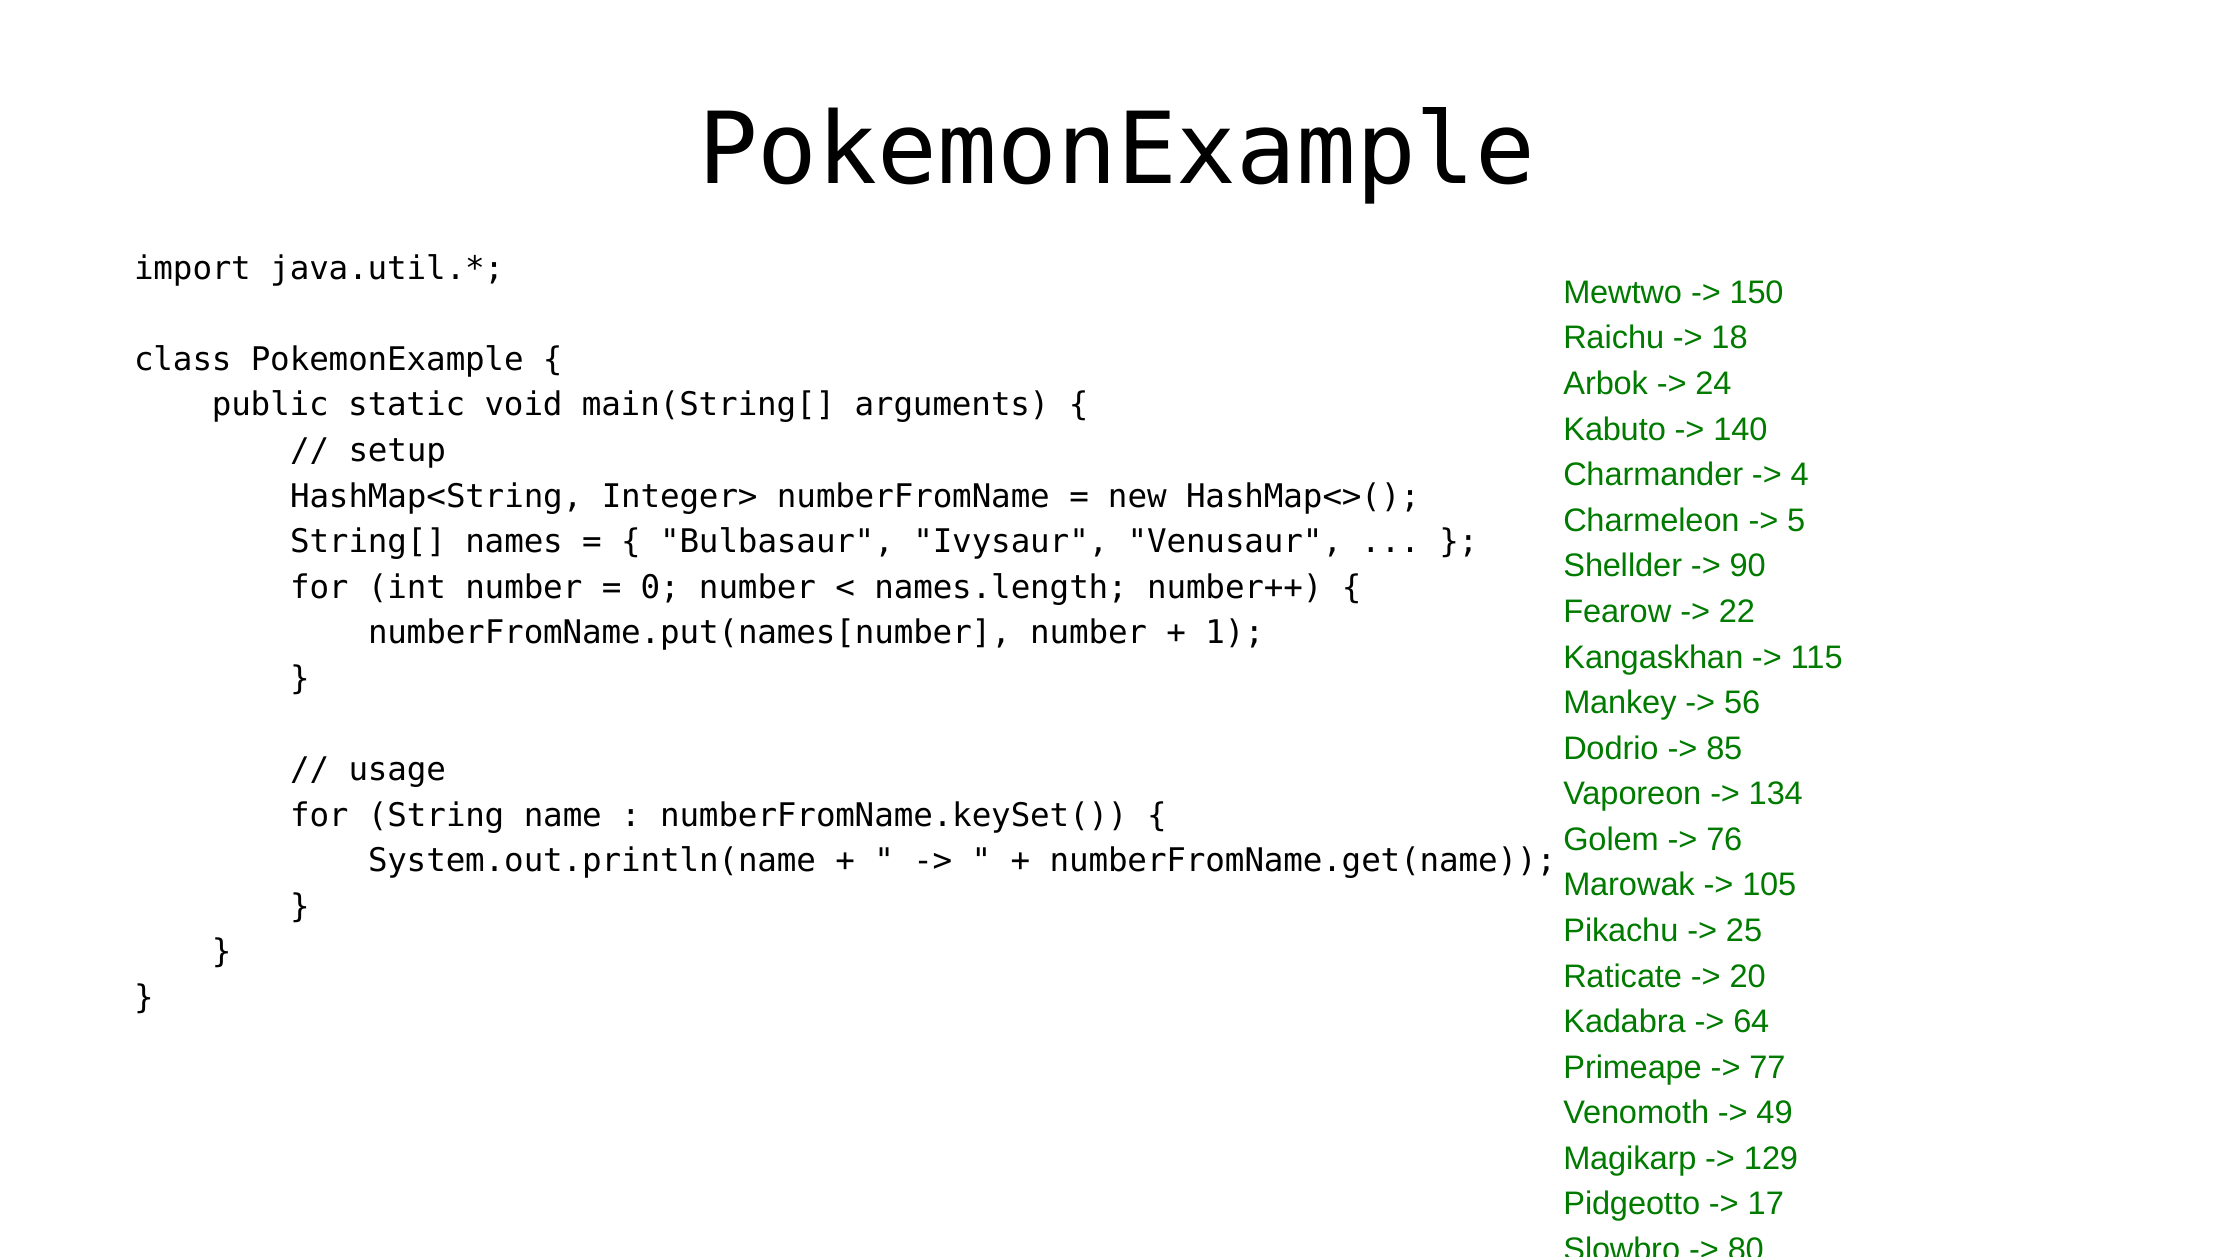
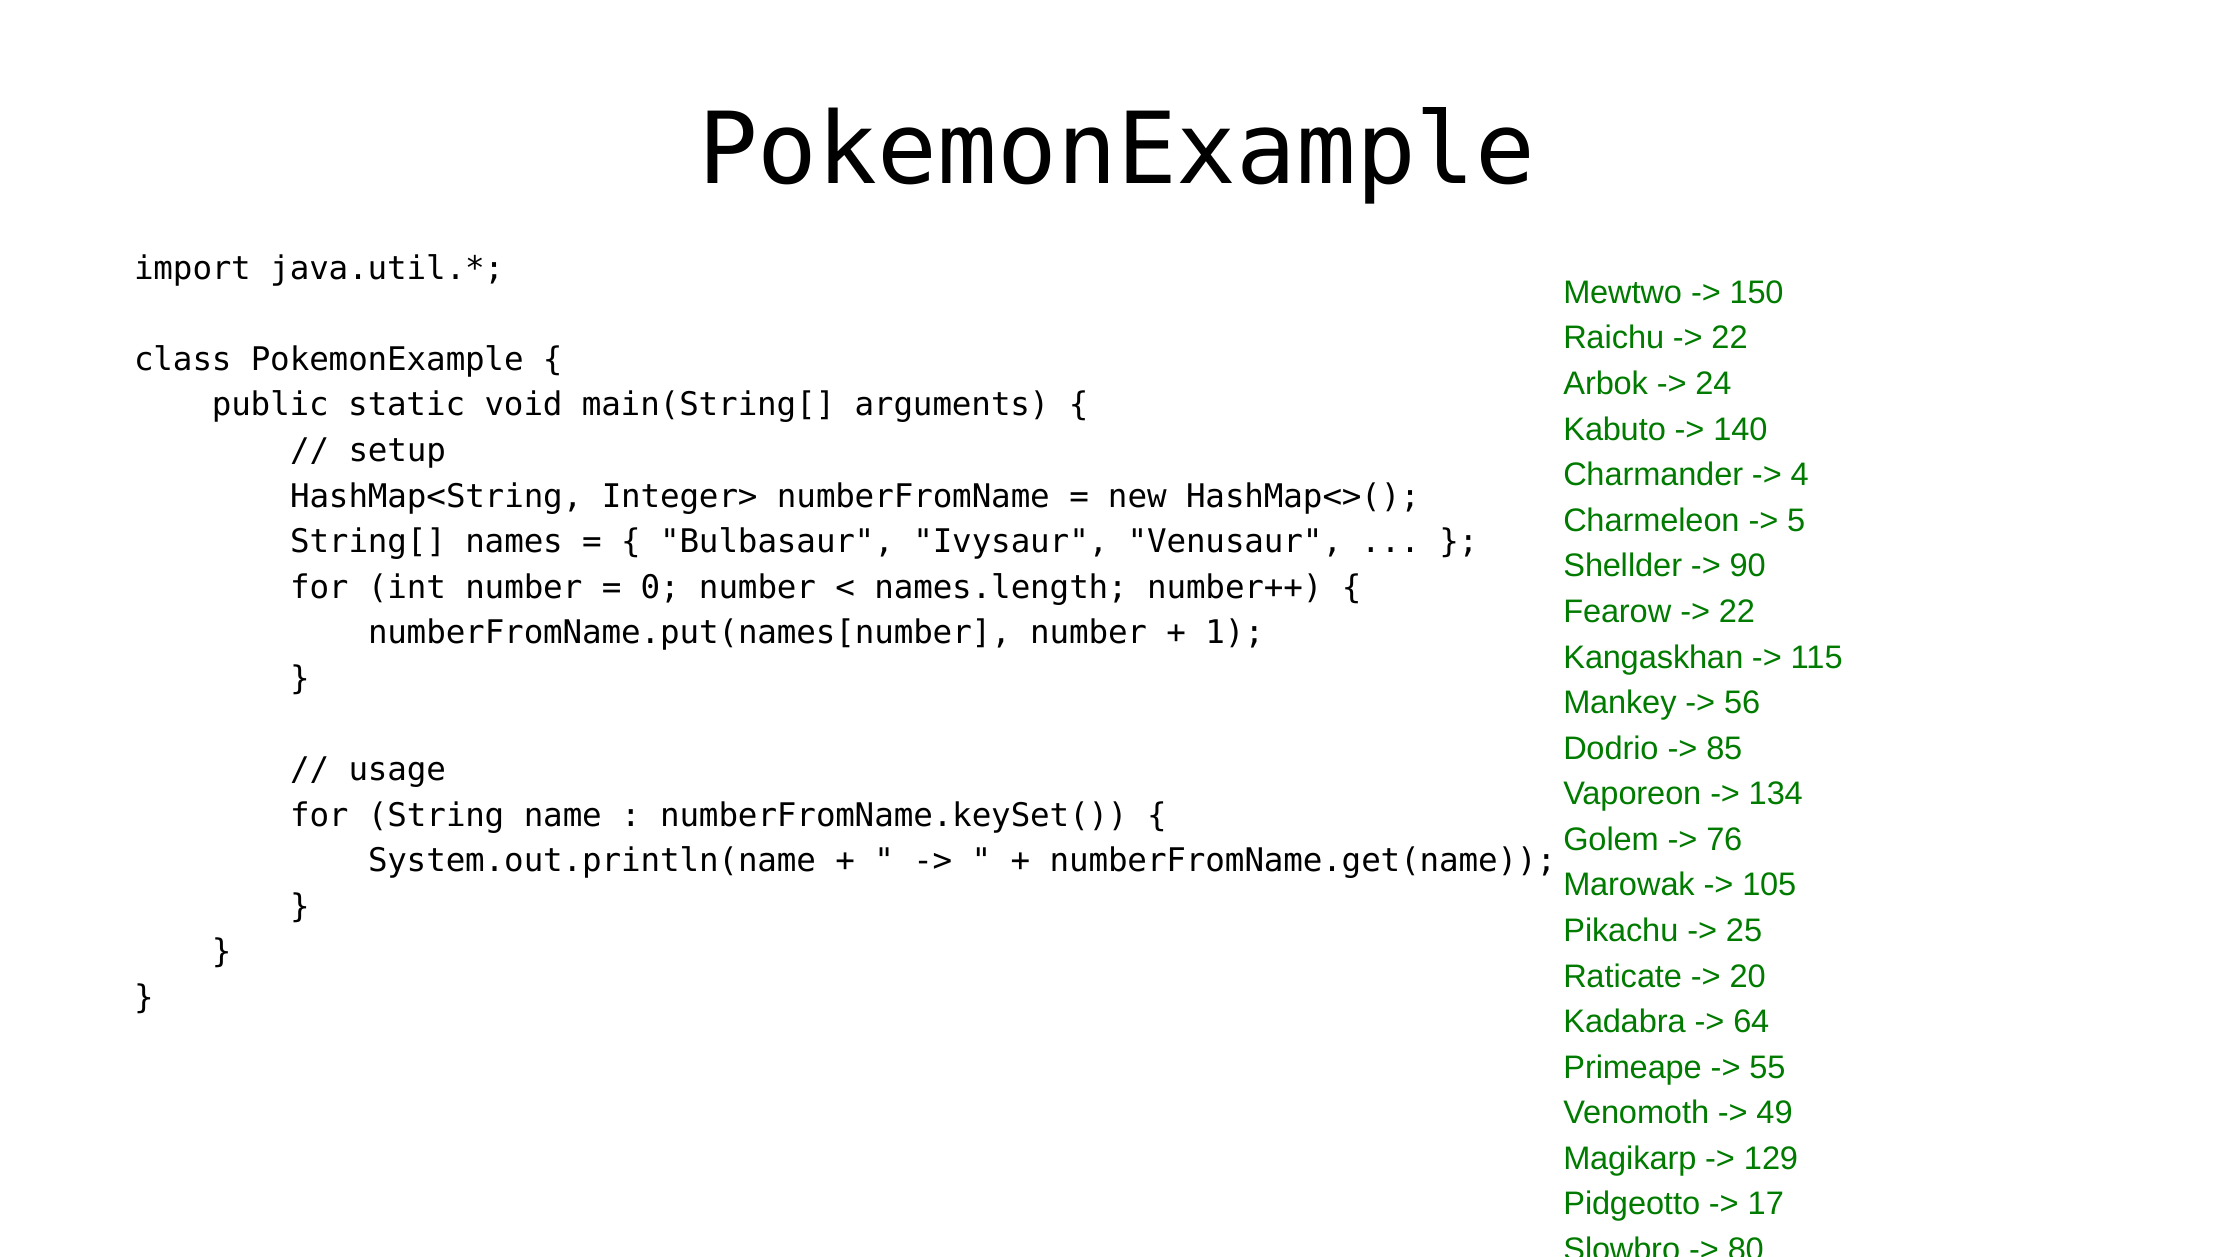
18 at (1730, 338): 18 -> 22
77 at (1767, 1068): 77 -> 55
